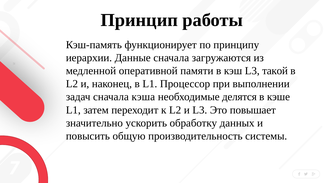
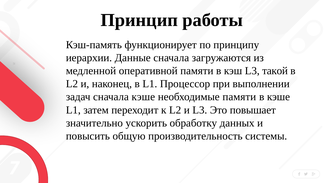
сначала кэша: кэша -> кэше
необходимые делятся: делятся -> памяти
